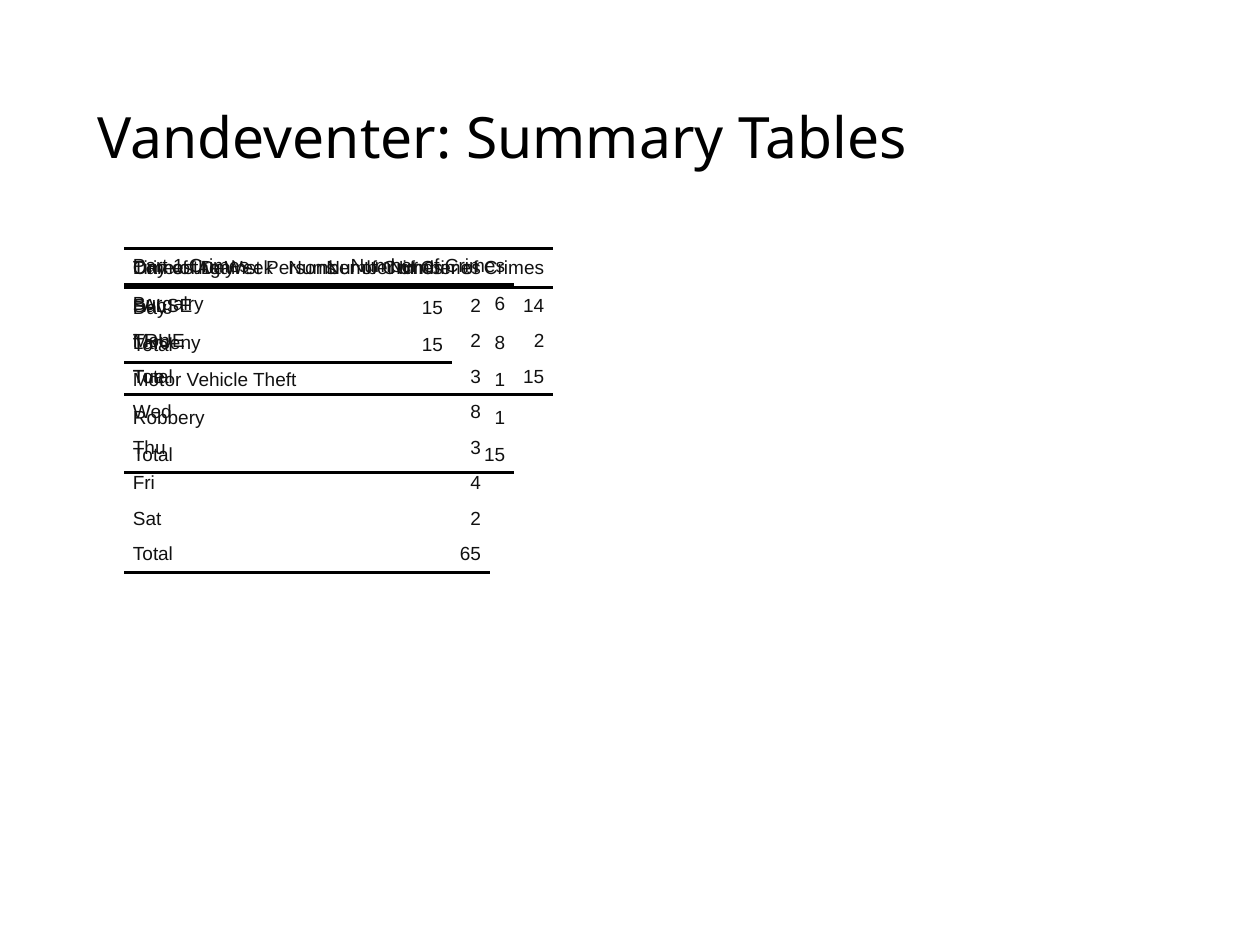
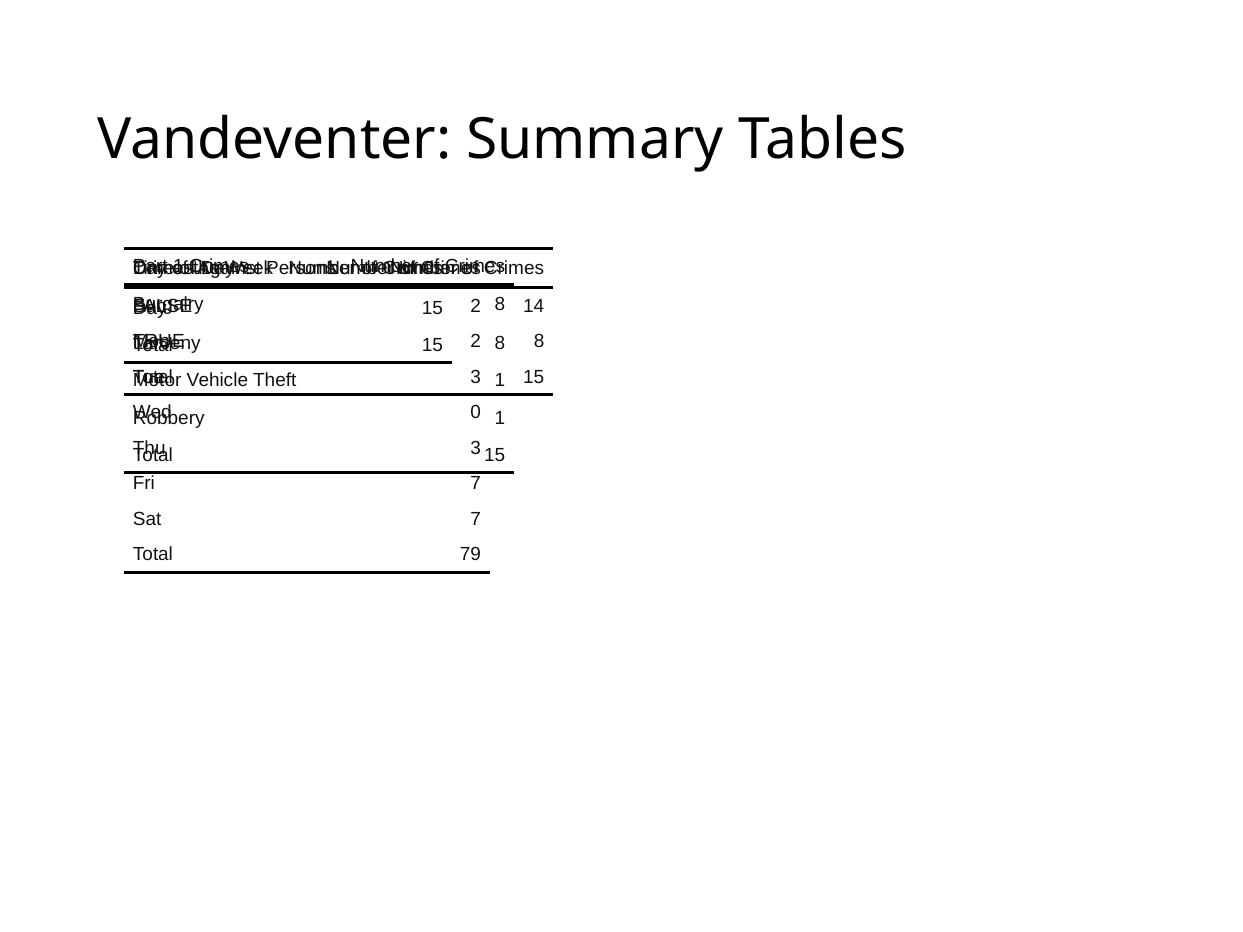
6 at (500, 304): 6 -> 8
2 at (539, 342): 2 -> 8
8 at (476, 413): 8 -> 0
Fri 4: 4 -> 7
Sat 2: 2 -> 7
65: 65 -> 79
